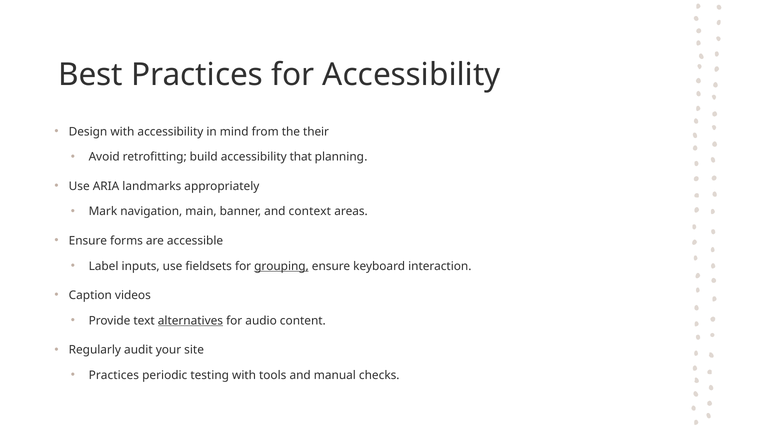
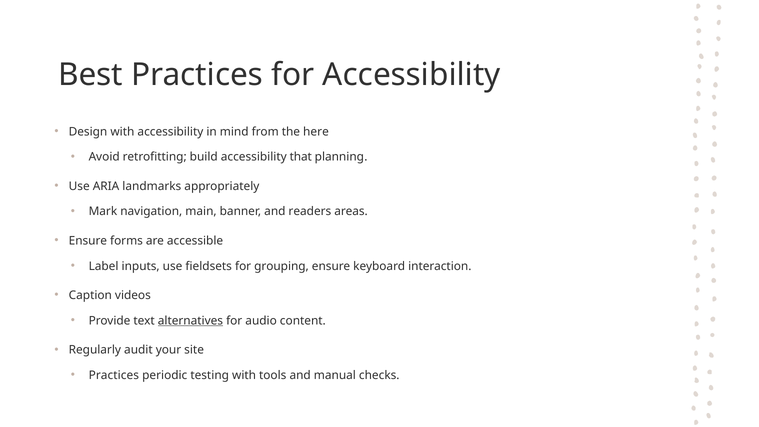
their: their -> here
context: context -> readers
grouping underline: present -> none
